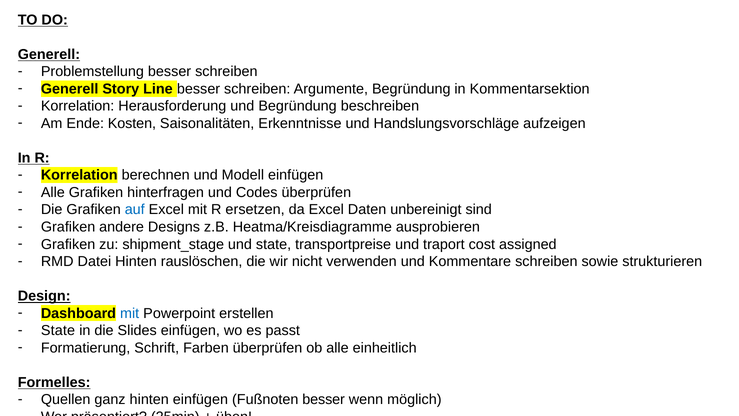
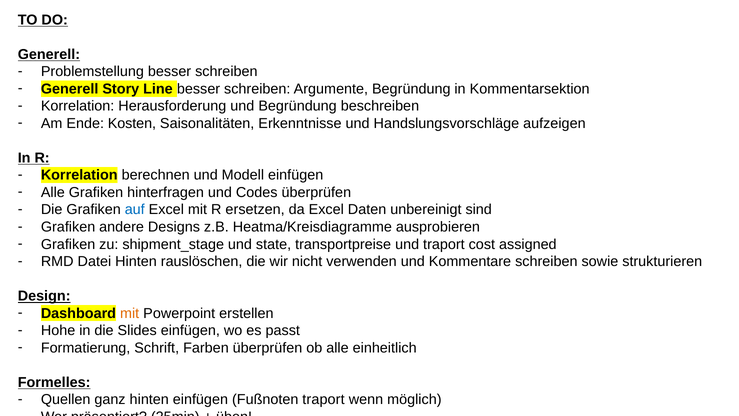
mit at (130, 313) colour: blue -> orange
State at (58, 330): State -> Hohe
Fußnoten besser: besser -> traport
